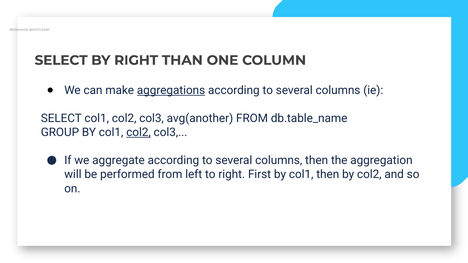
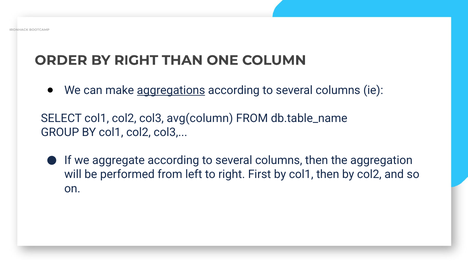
SELECT at (61, 60): SELECT -> ORDER
avg(another: avg(another -> avg(column
col2 at (139, 133) underline: present -> none
